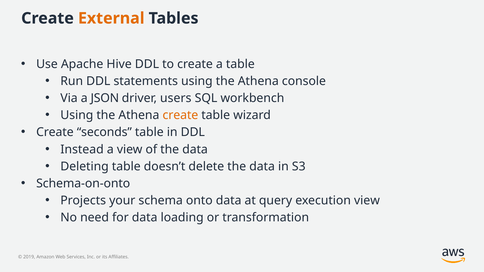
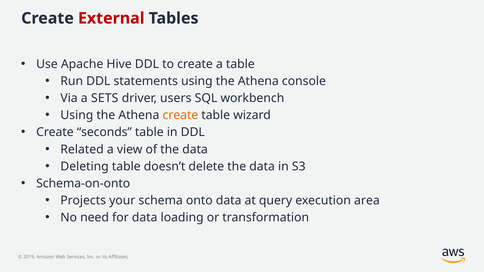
External colour: orange -> red
JSON: JSON -> SETS
Instead: Instead -> Related
execution view: view -> area
